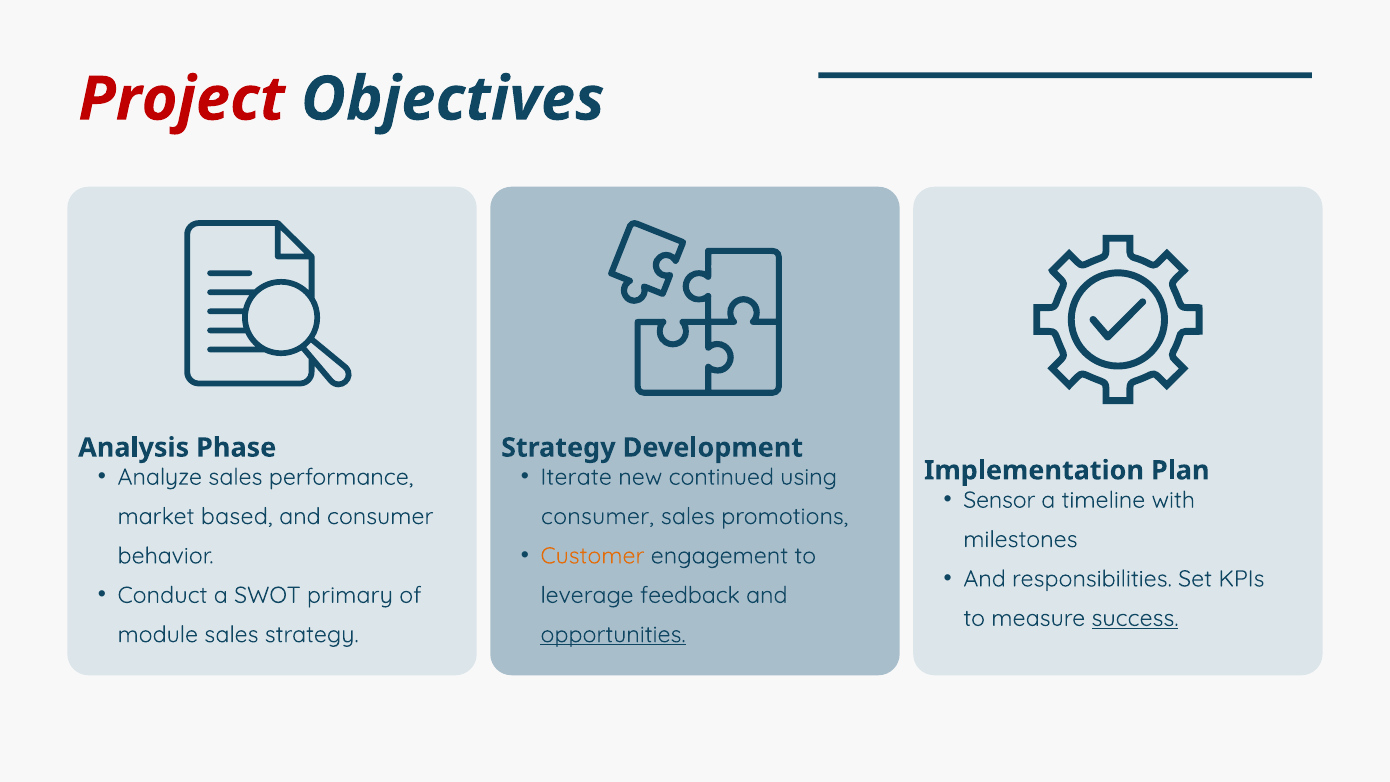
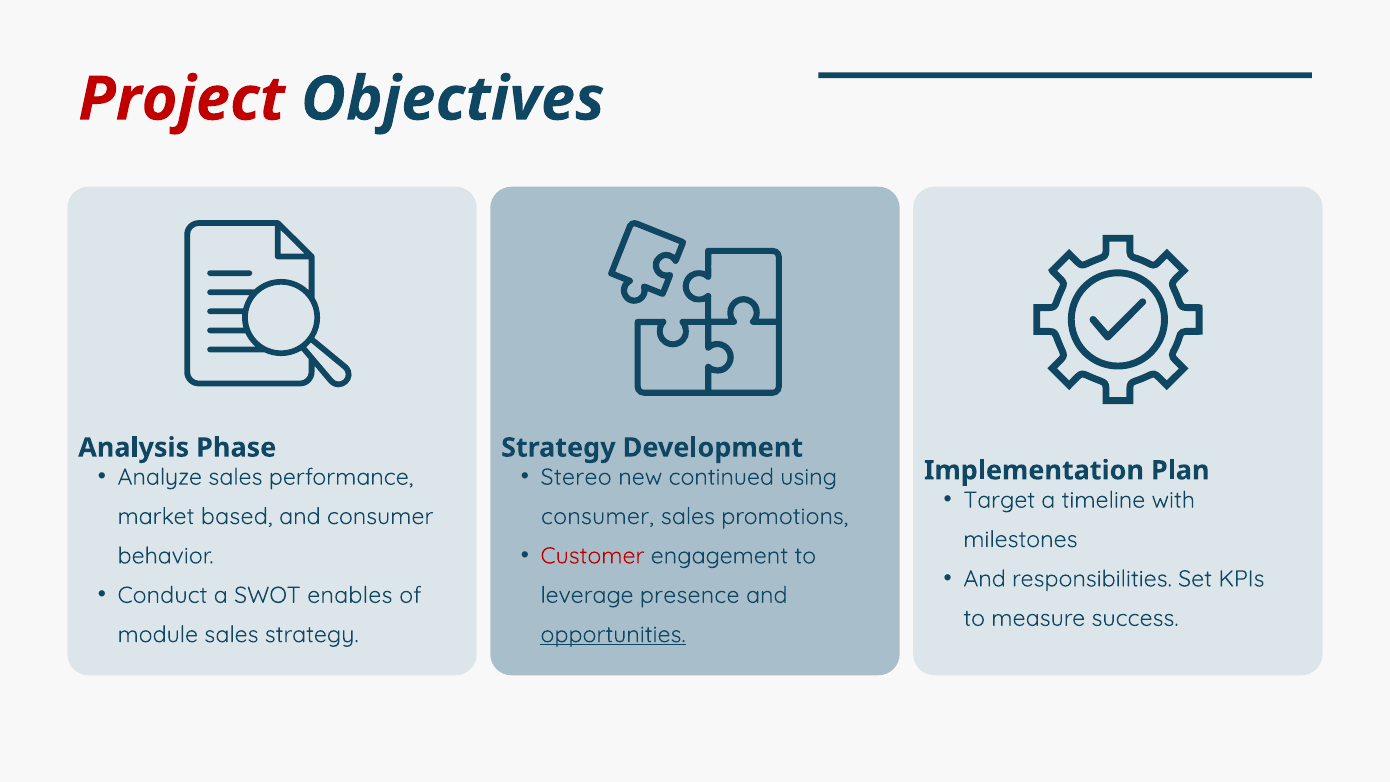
Iterate: Iterate -> Stereo
Sensor: Sensor -> Target
Customer colour: orange -> red
primary: primary -> enables
feedback: feedback -> presence
success underline: present -> none
